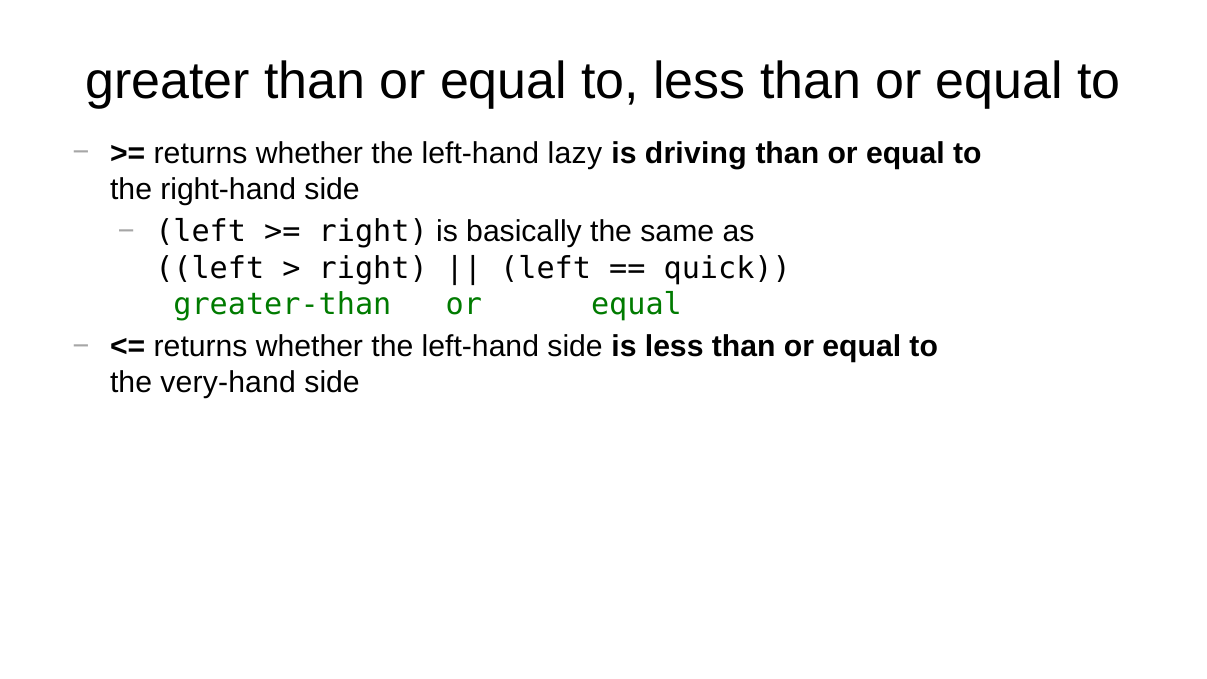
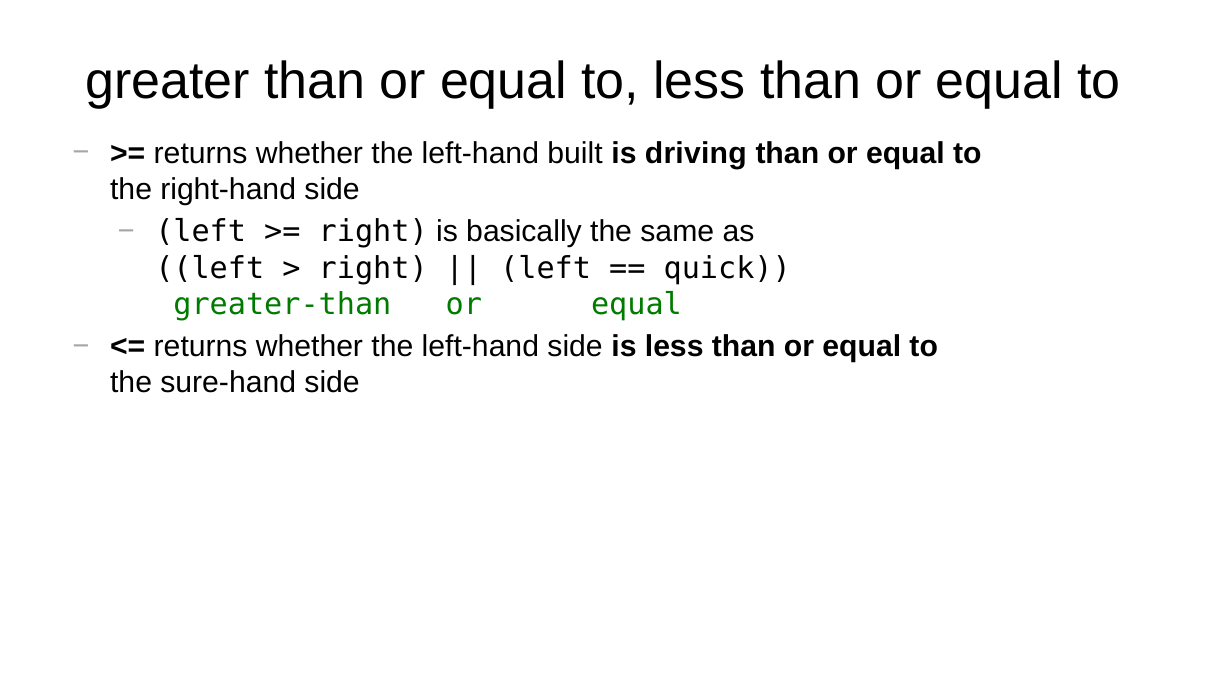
lazy: lazy -> built
very-hand: very-hand -> sure-hand
